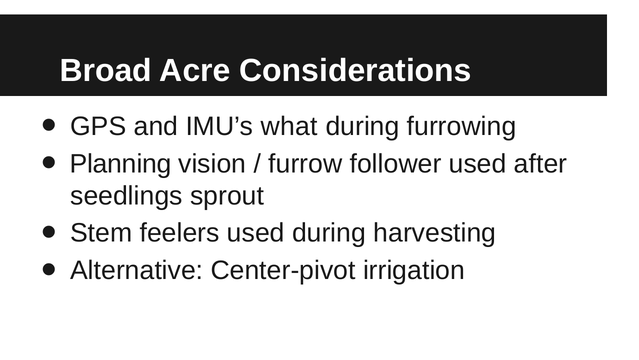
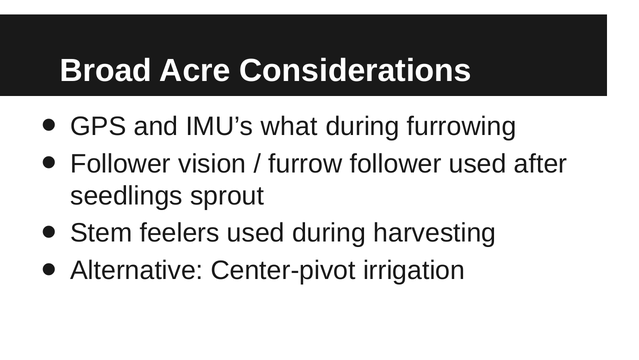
Planning at (121, 164): Planning -> Follower
